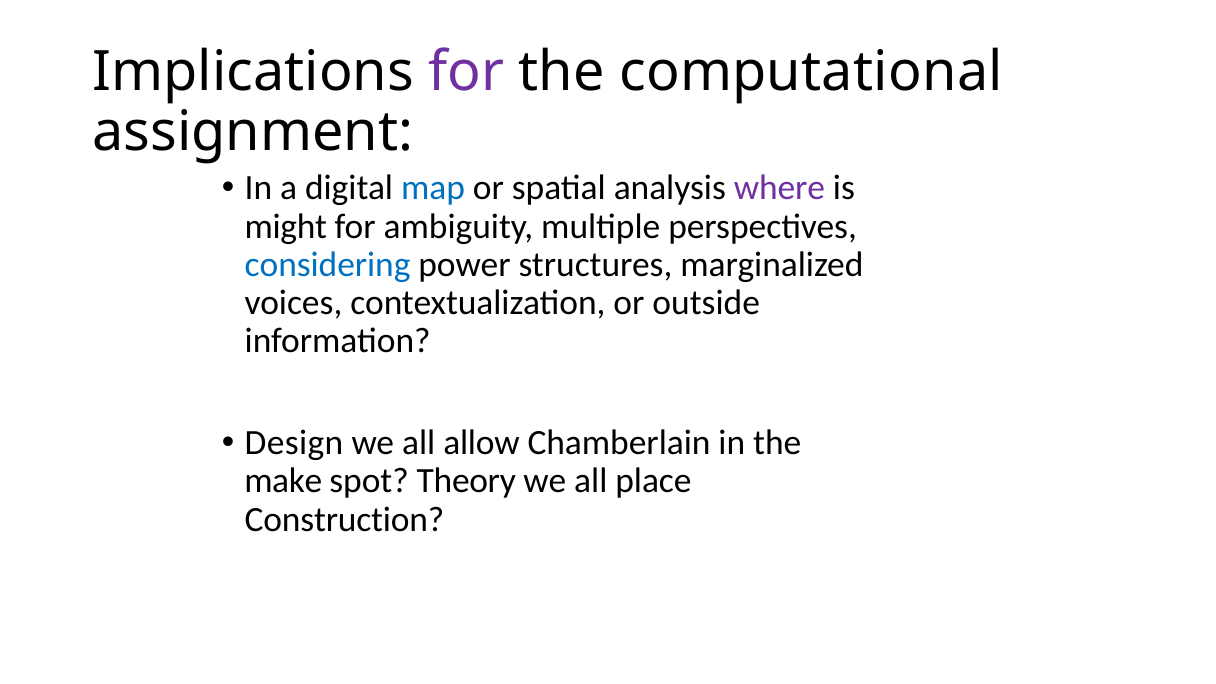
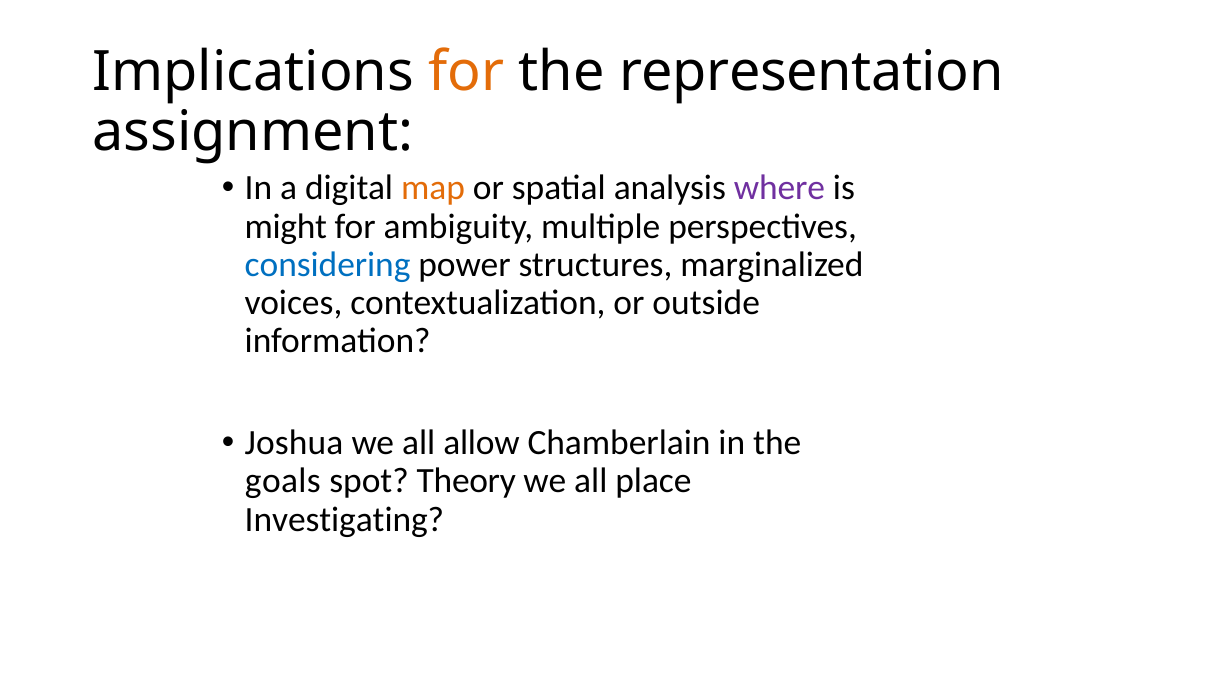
for at (466, 72) colour: purple -> orange
computational: computational -> representation
map colour: blue -> orange
Design: Design -> Joshua
make: make -> goals
Construction: Construction -> Investigating
